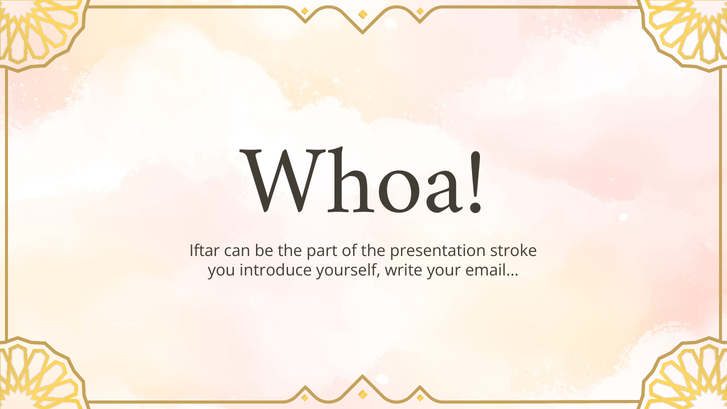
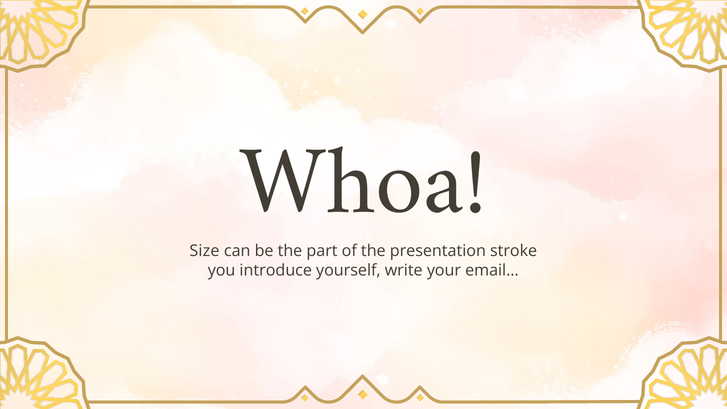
Iftar: Iftar -> Size
